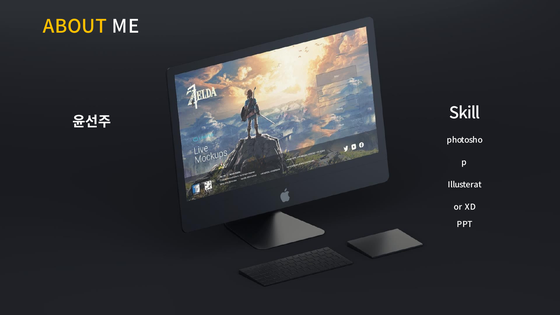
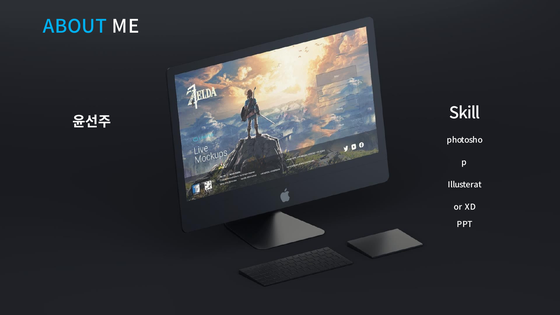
ABOUT colour: yellow -> light blue
